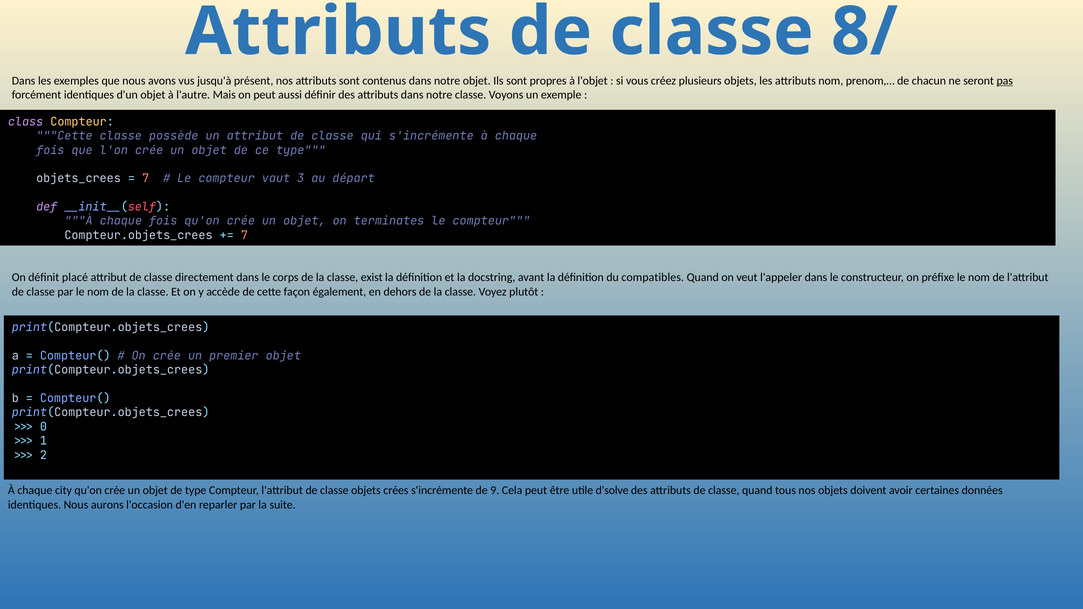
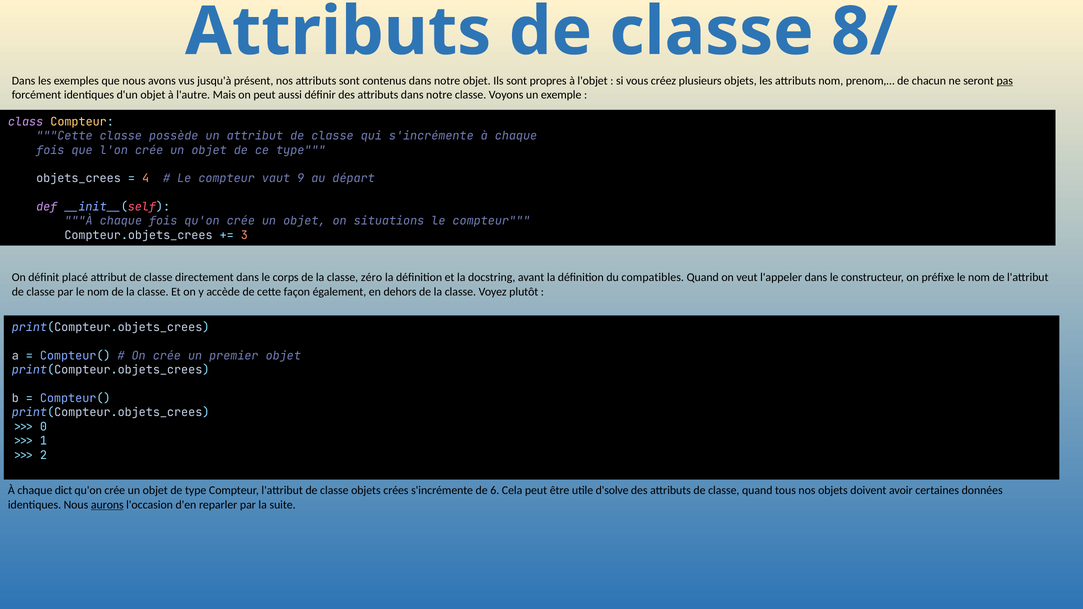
7 at (146, 179): 7 -> 4
3: 3 -> 9
terminates: terminates -> situations
7 at (244, 235): 7 -> 3
exist: exist -> zéro
city: city -> dict
9: 9 -> 6
aurons underline: none -> present
